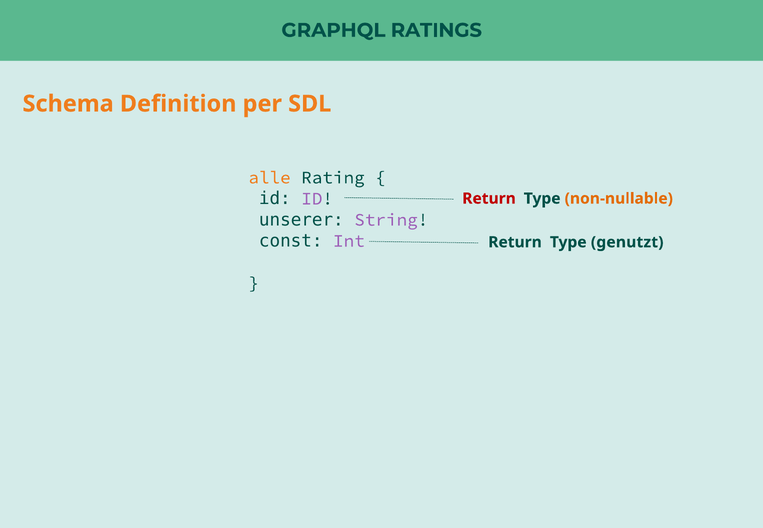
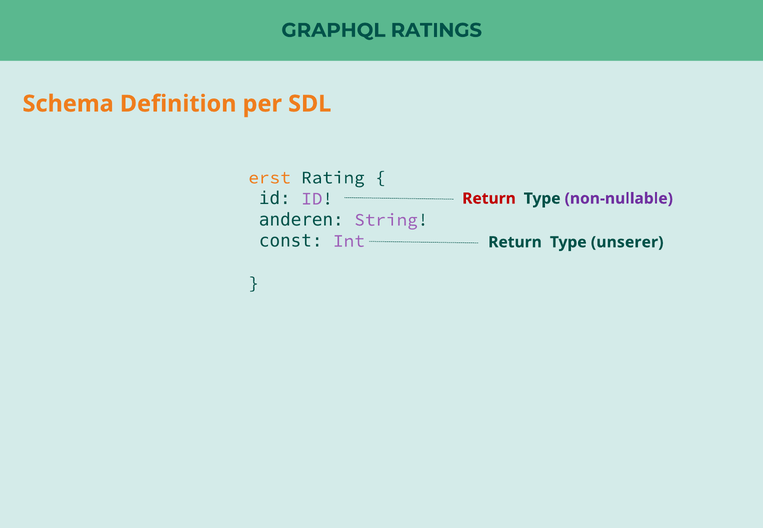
alle: alle -> erst
non-nullable colour: orange -> purple
unserer: unserer -> anderen
genutzt: genutzt -> unserer
